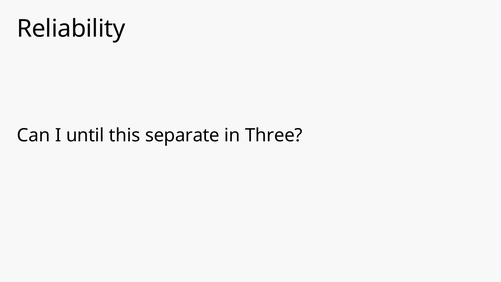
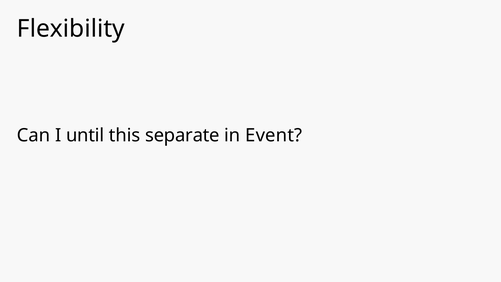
Reliability: Reliability -> Flexibility
Three: Three -> Event
